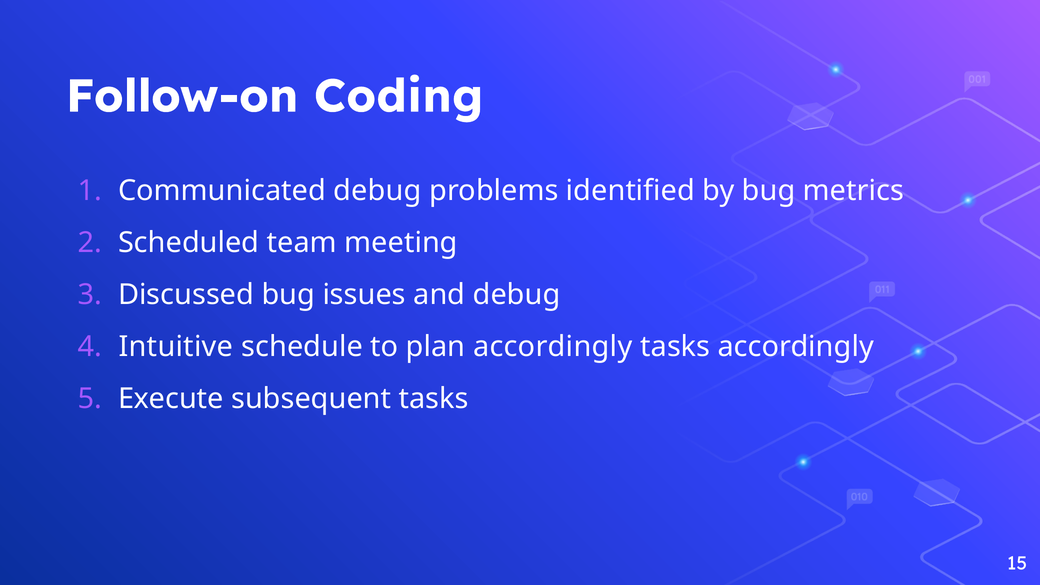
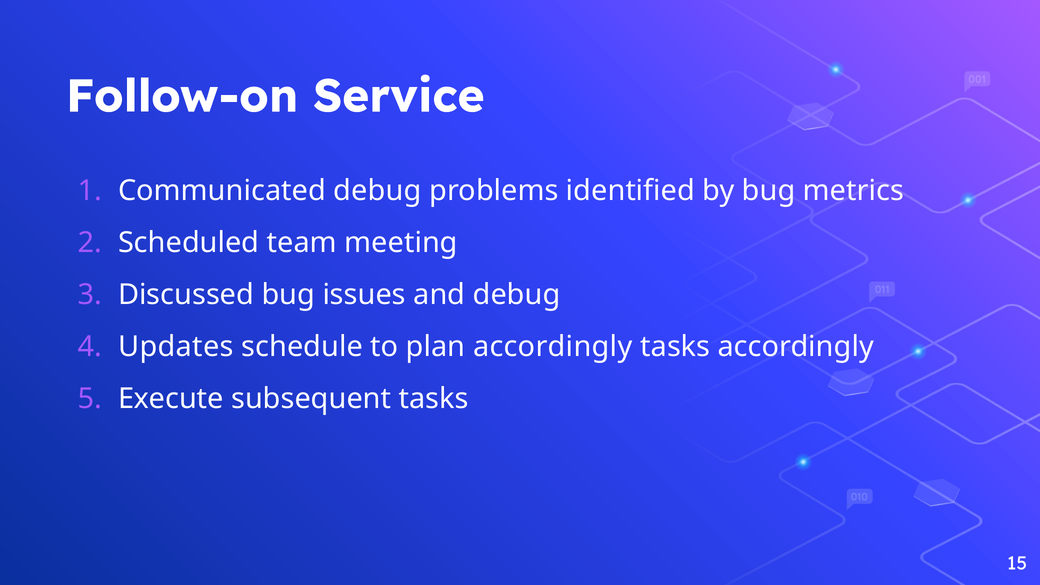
Coding: Coding -> Service
Intuitive: Intuitive -> Updates
